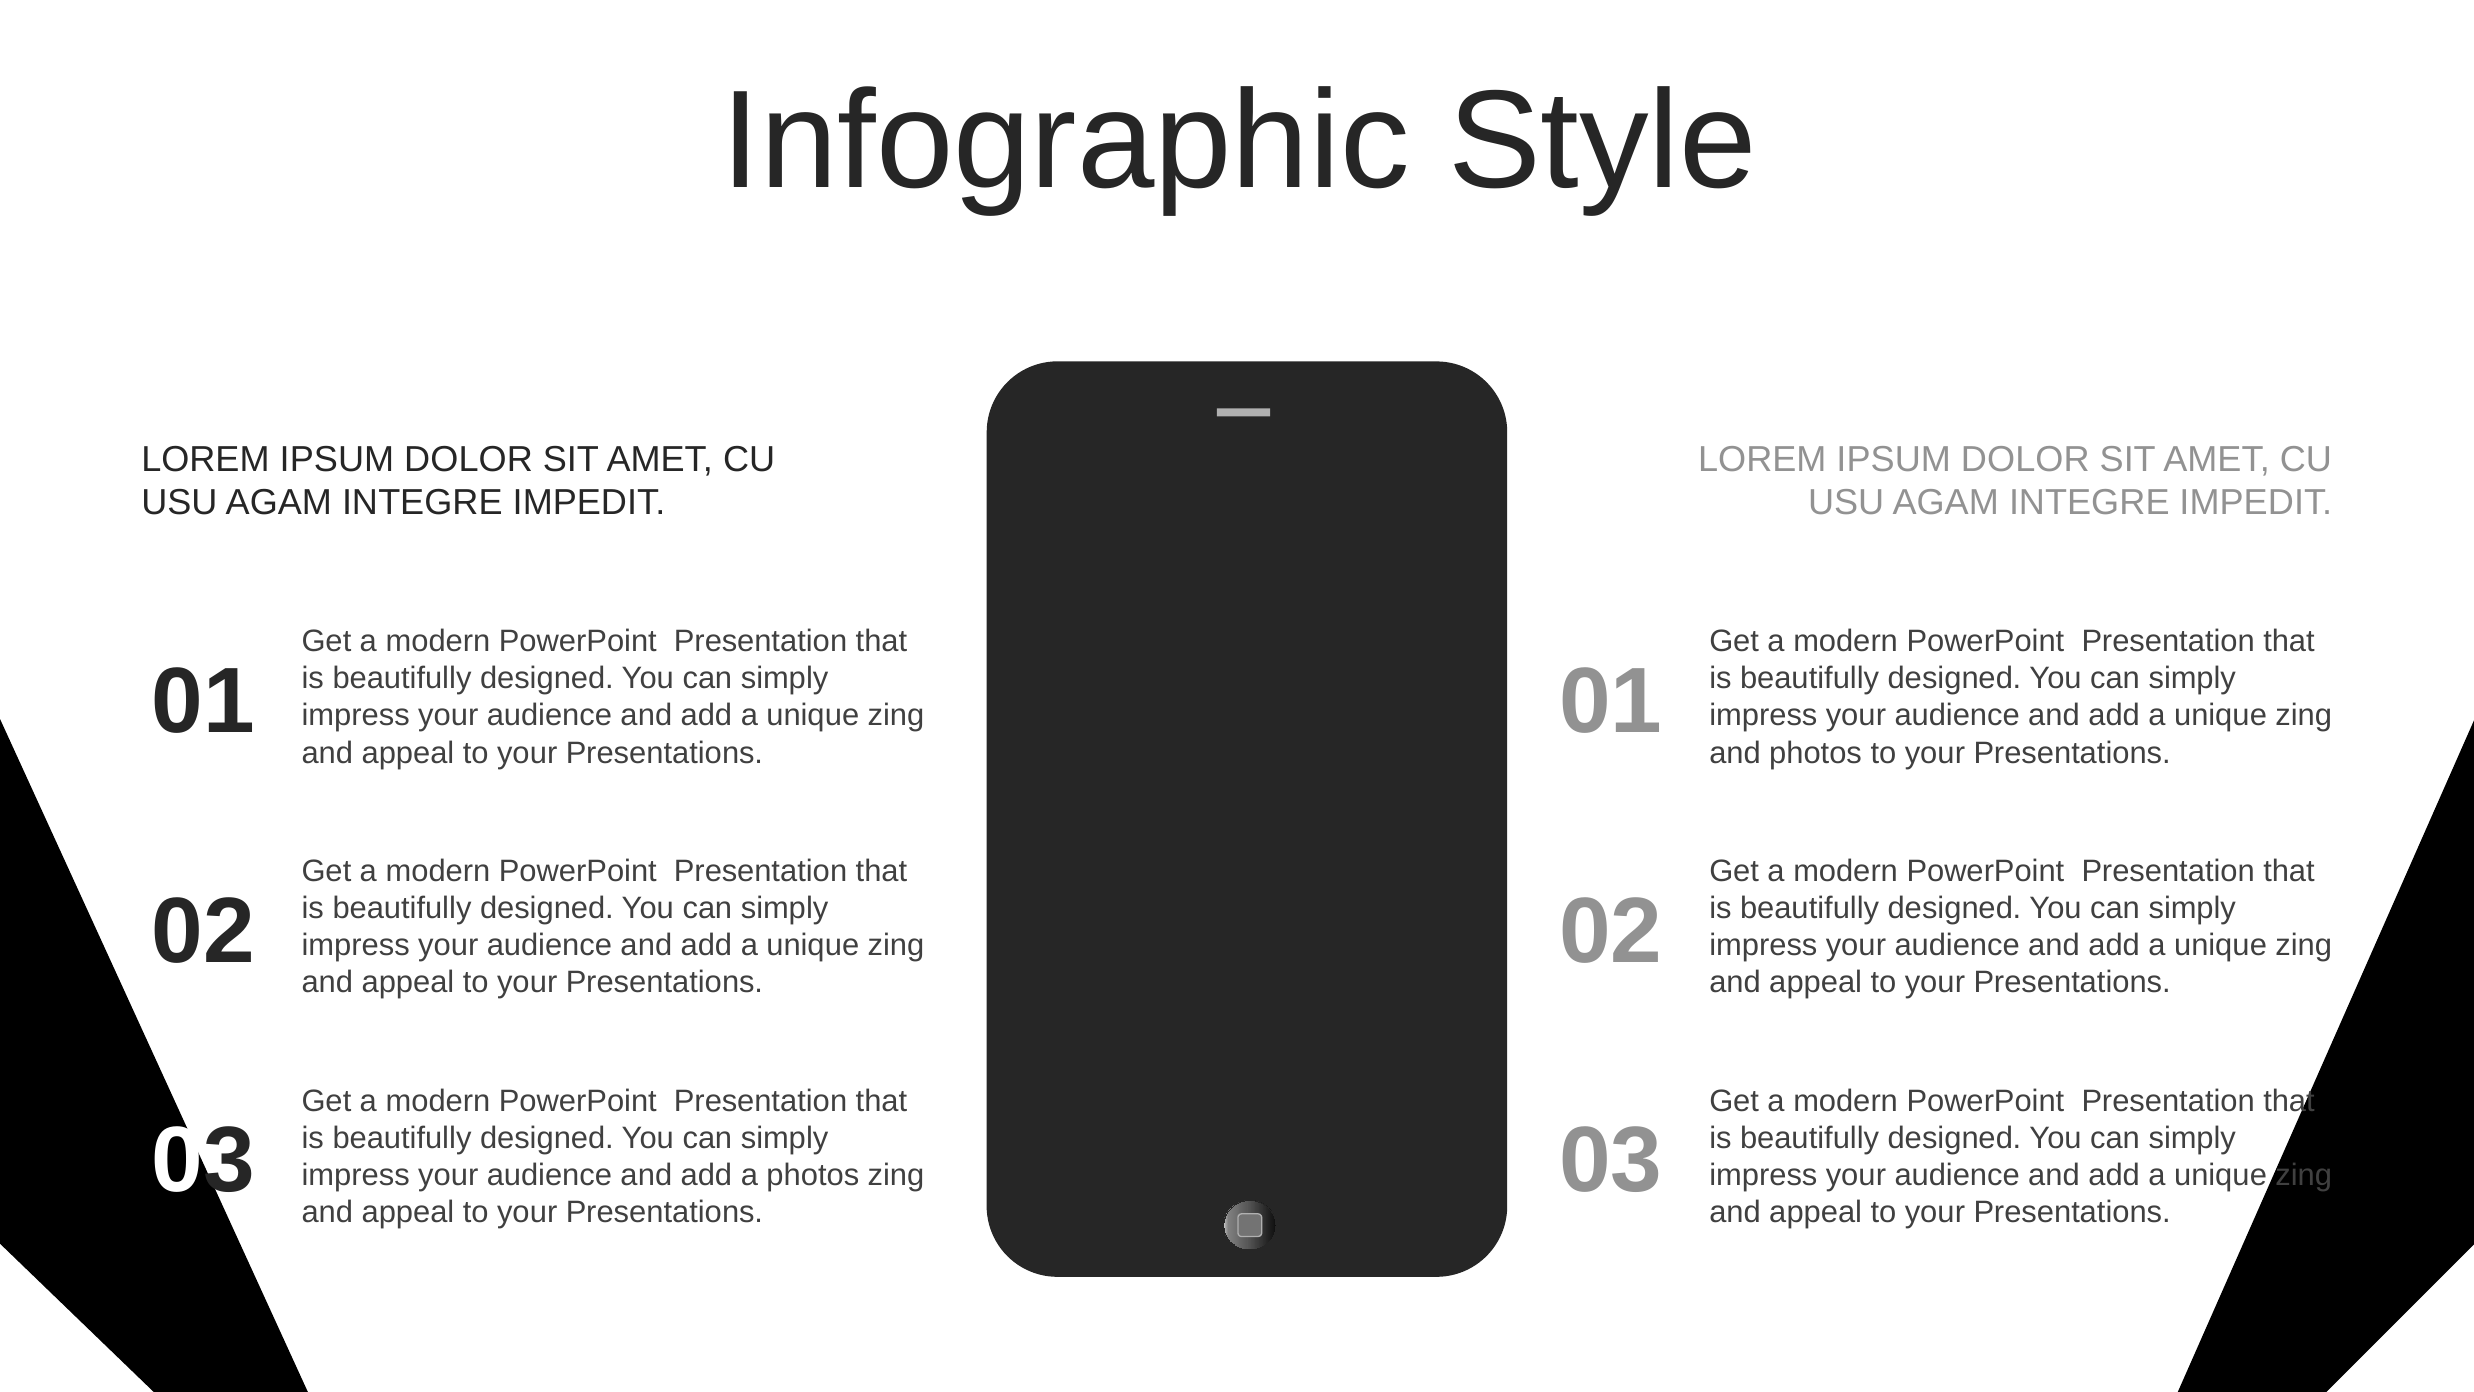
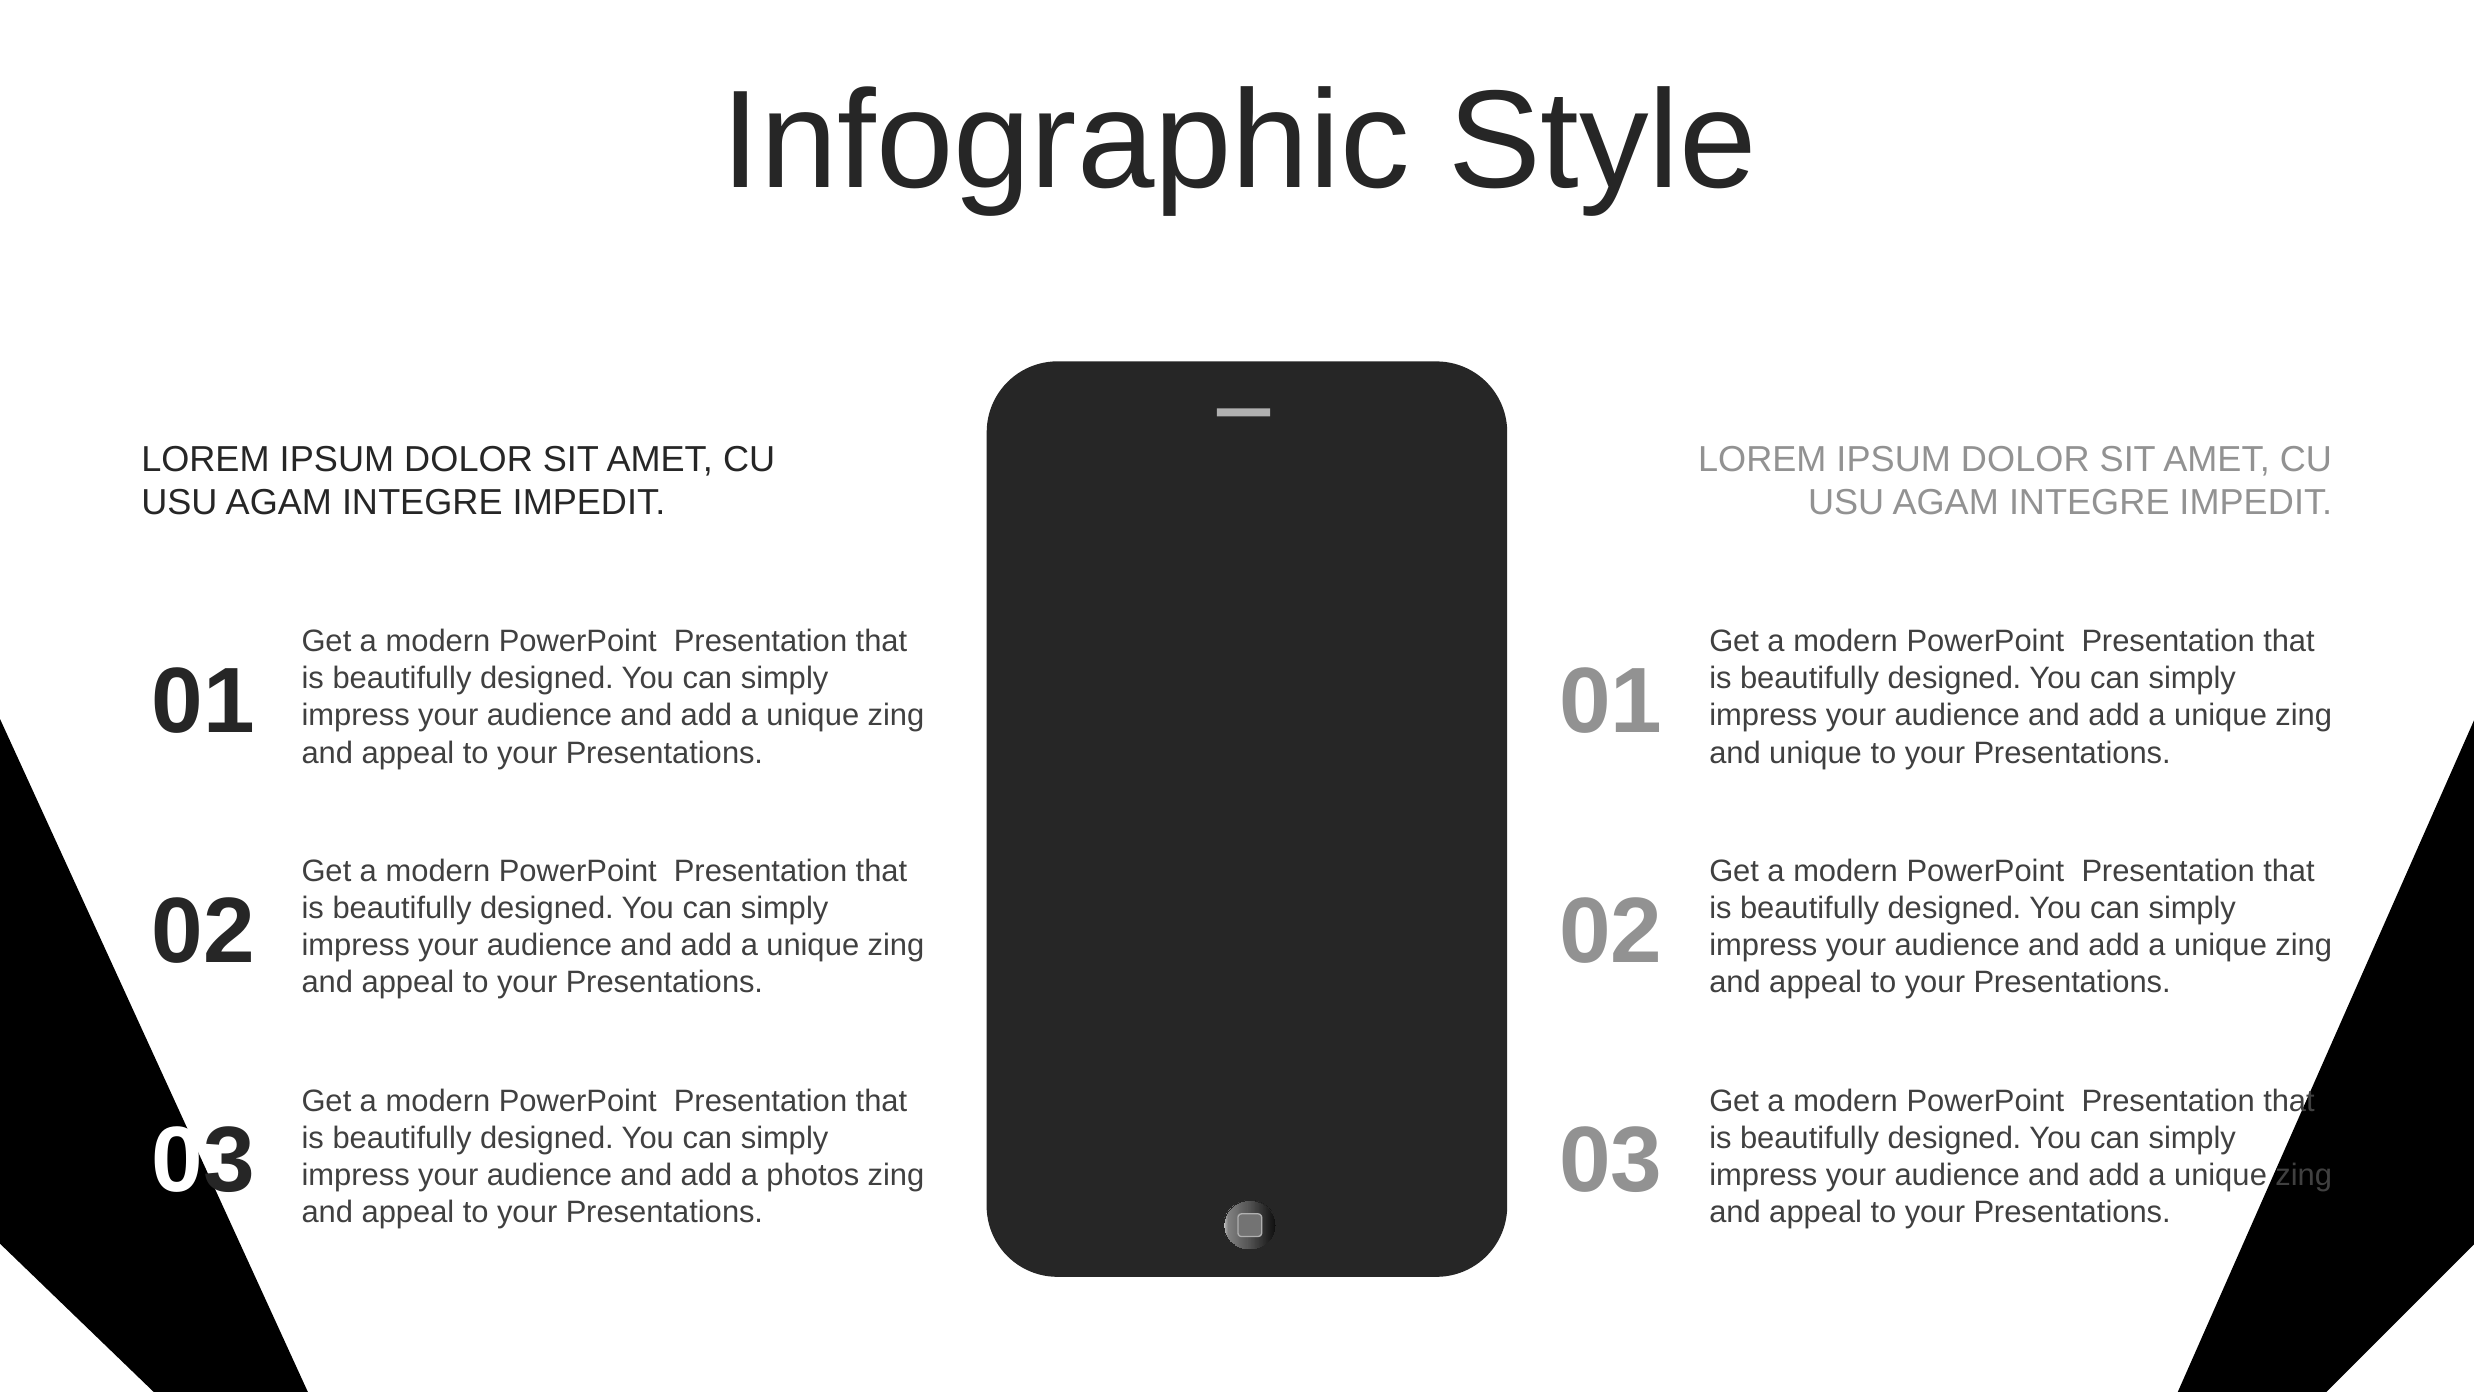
and photos: photos -> unique
